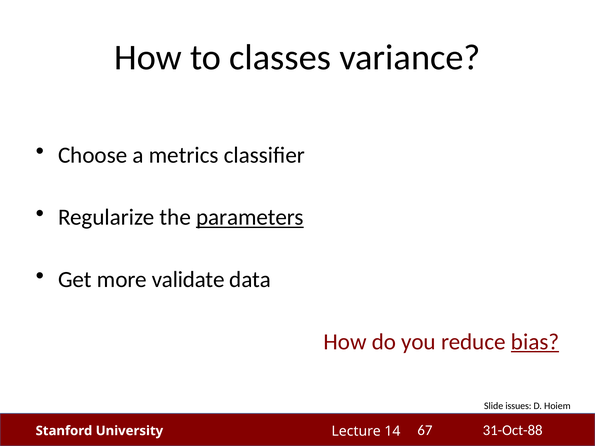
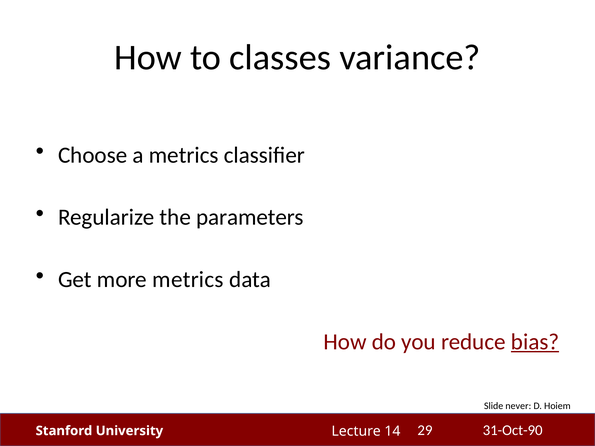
parameters underline: present -> none
more validate: validate -> metrics
issues: issues -> never
31-Oct-88: 31-Oct-88 -> 31-Oct-90
67: 67 -> 29
